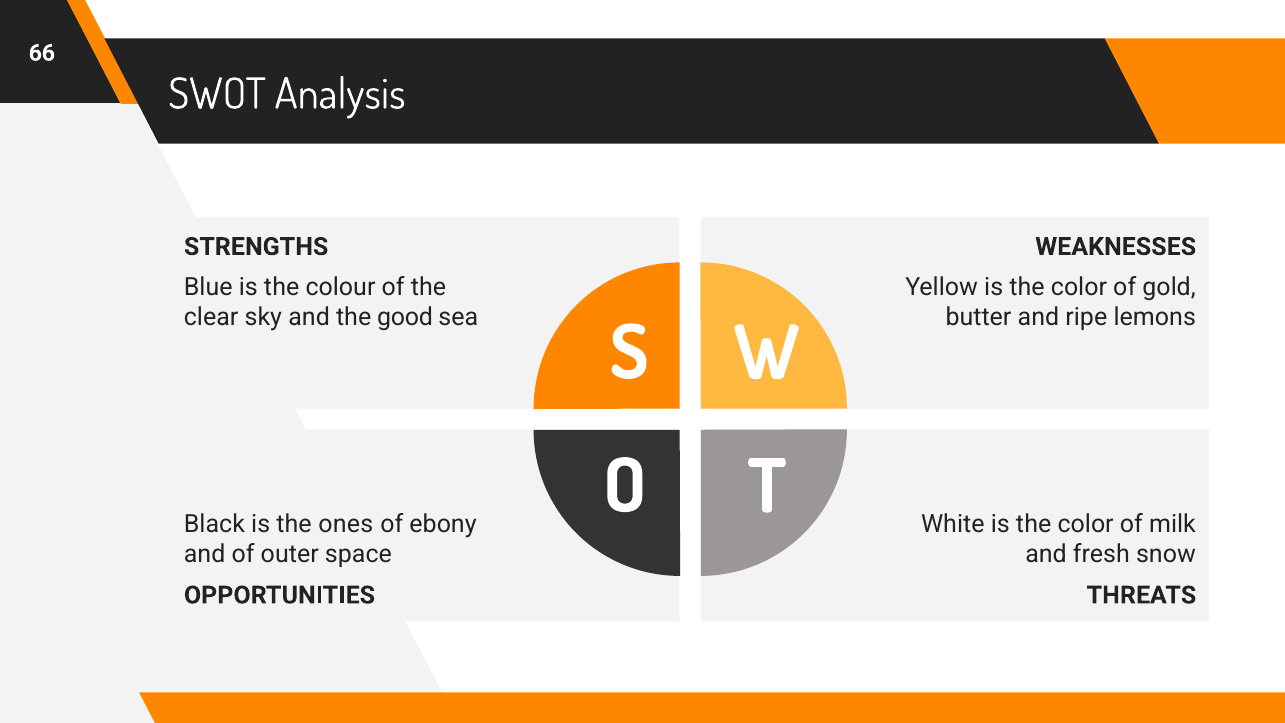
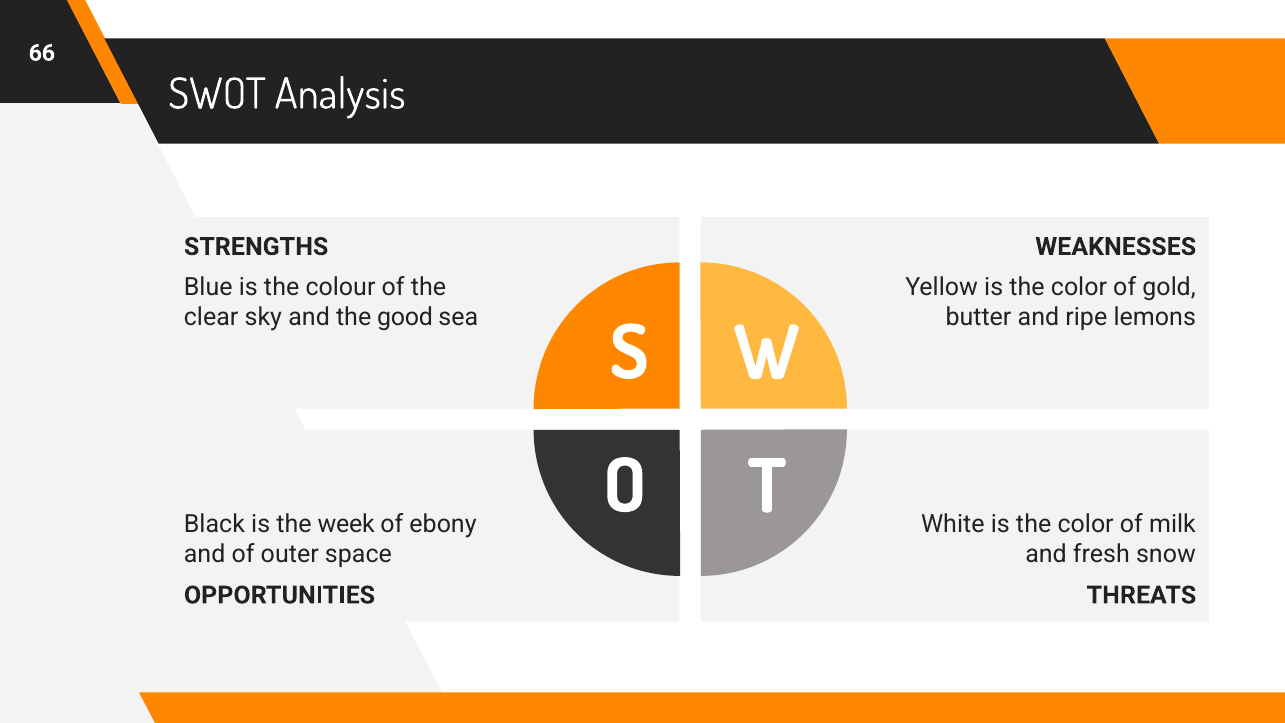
ones: ones -> week
